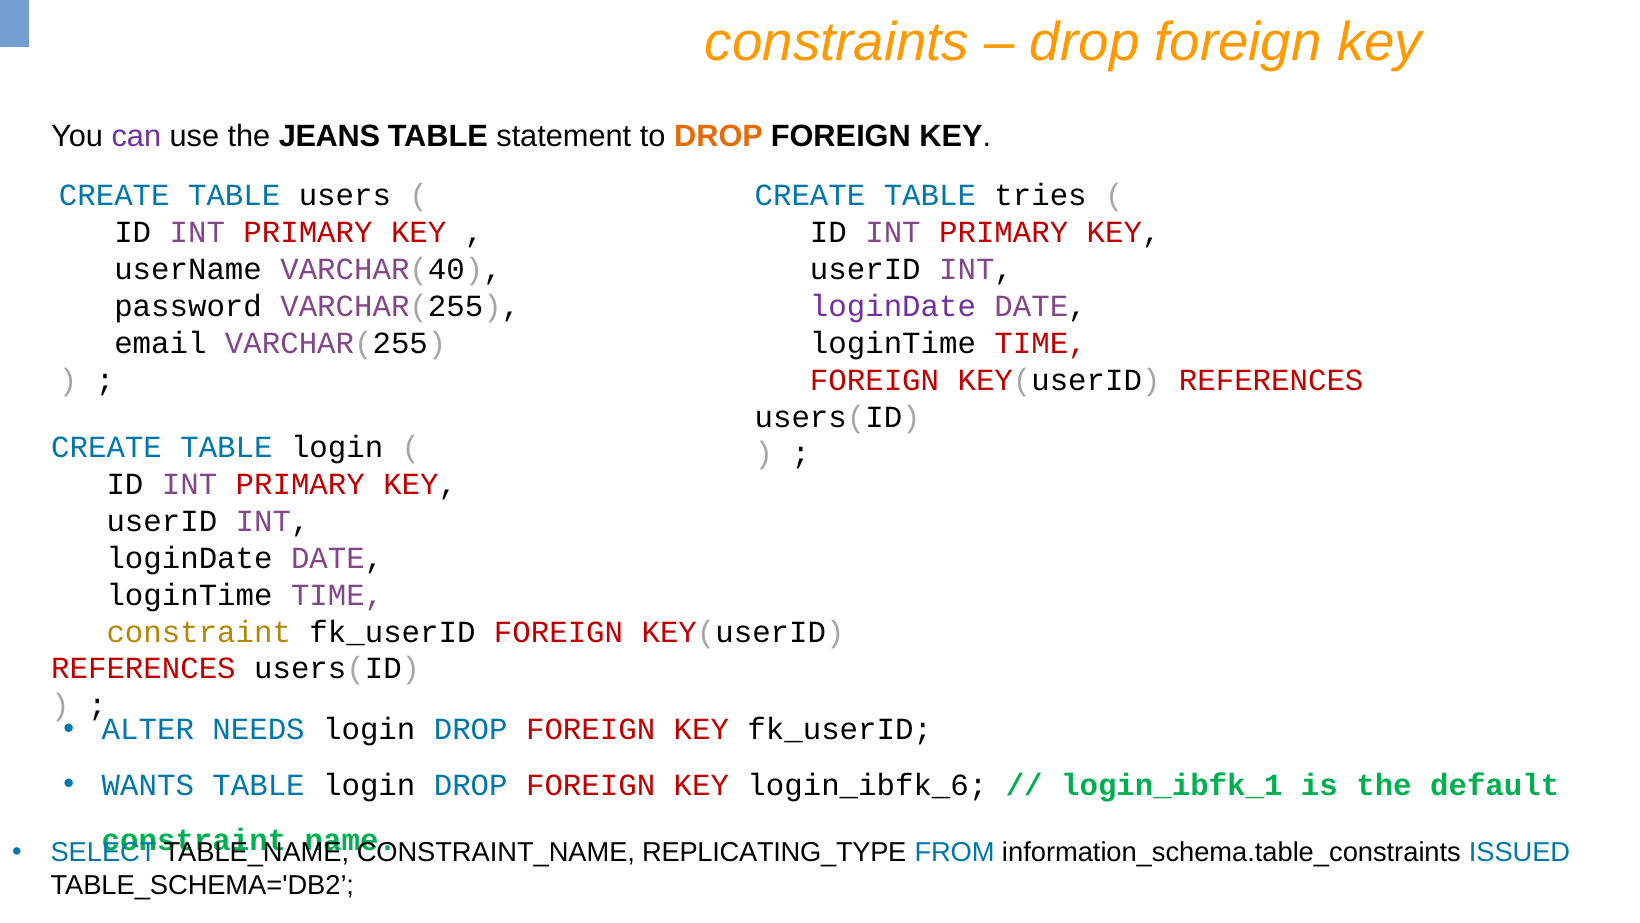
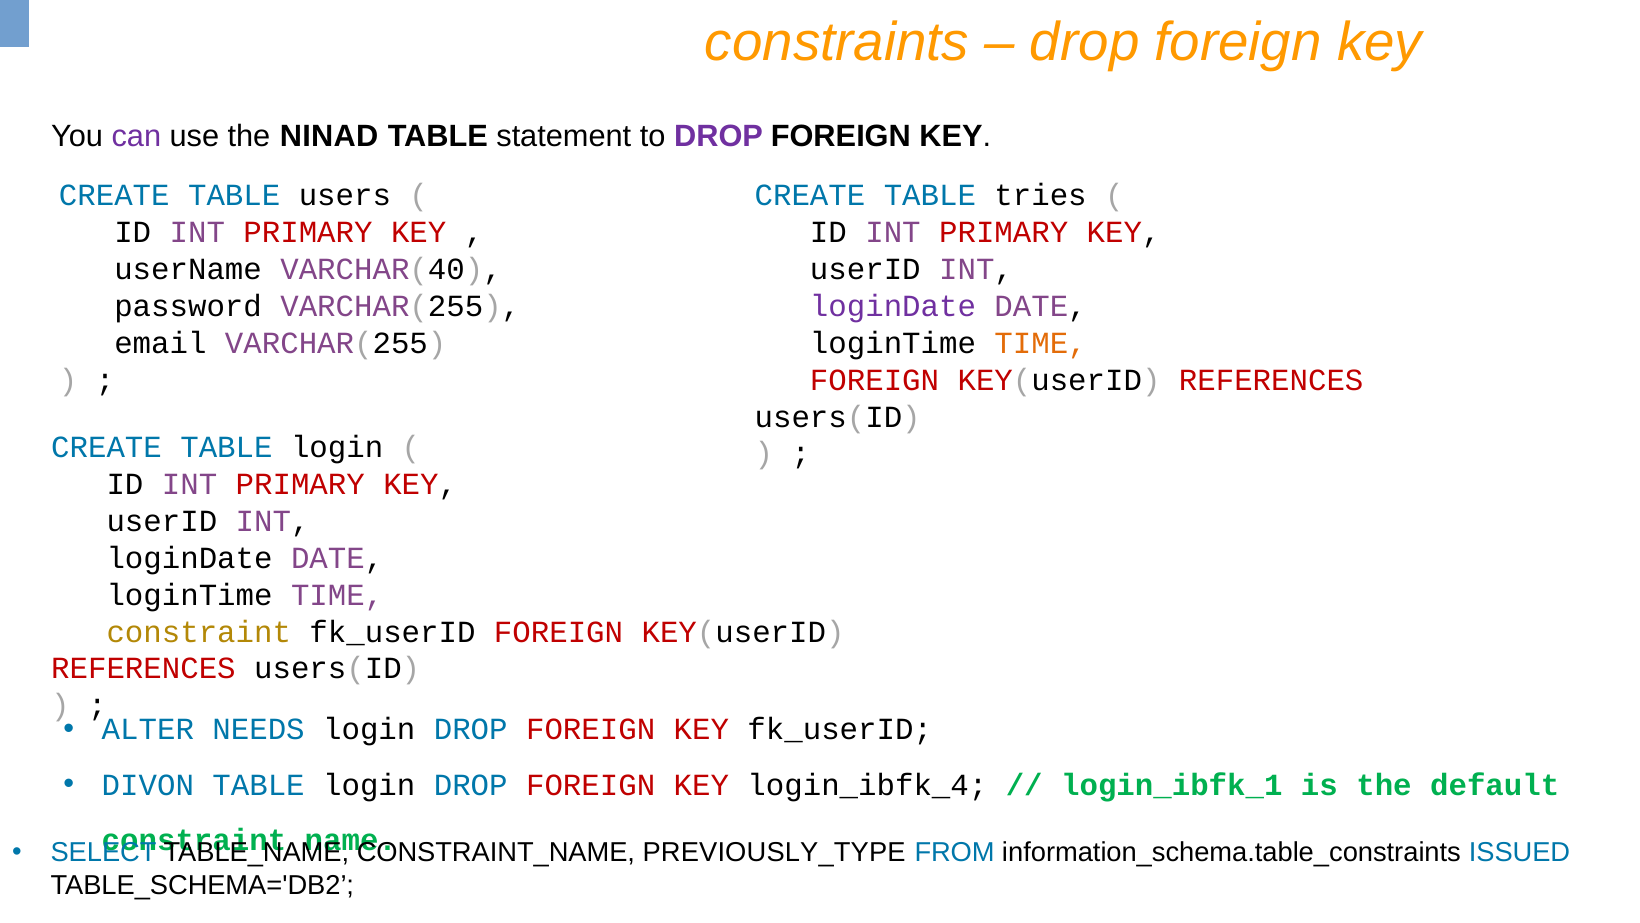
JEANS: JEANS -> NINAD
DROP at (719, 137) colour: orange -> purple
TIME at (1041, 343) colour: red -> orange
WANTS: WANTS -> DIVON
login_ibfk_6: login_ibfk_6 -> login_ibfk_4
REPLICATING_TYPE: REPLICATING_TYPE -> PREVIOUSLY_TYPE
